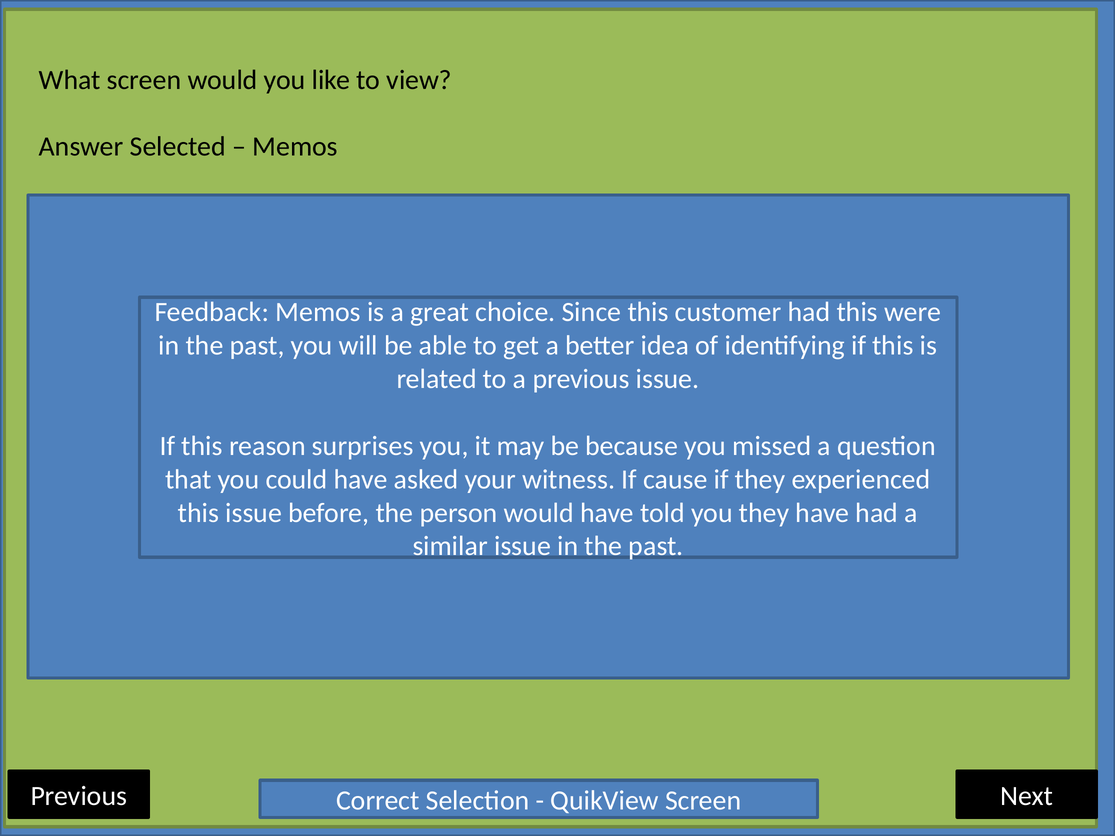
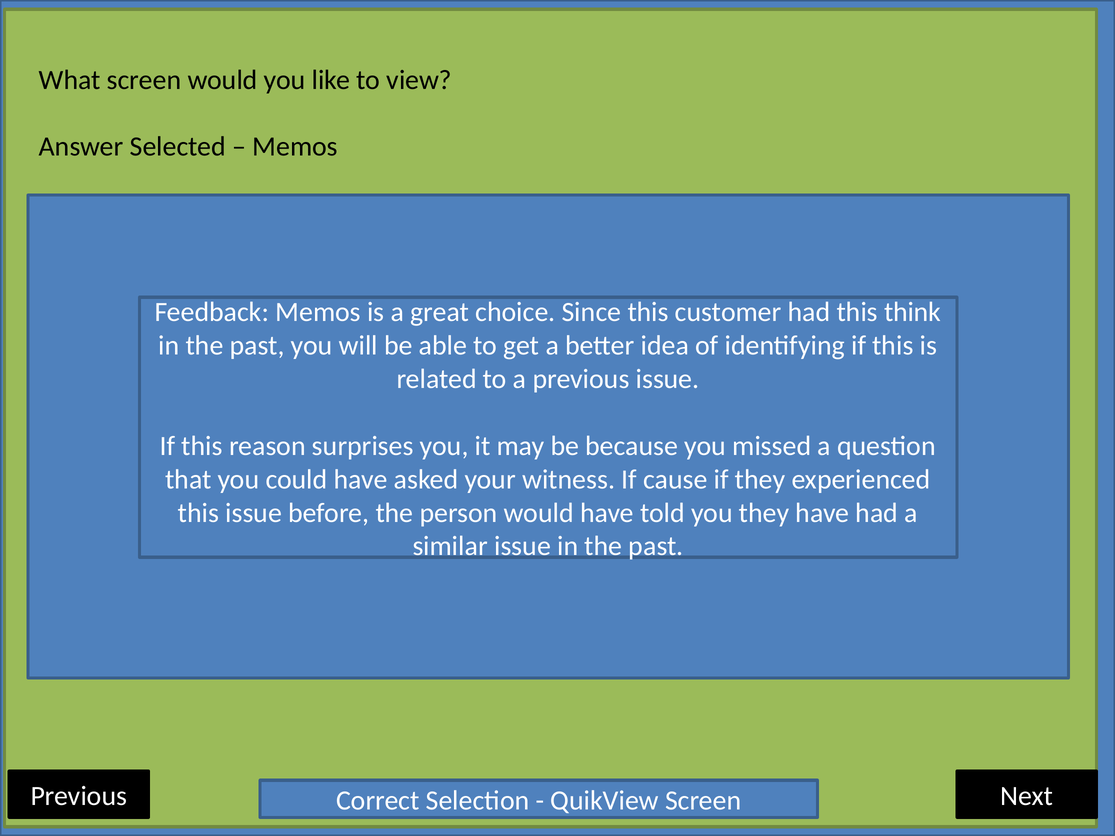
were: were -> think
